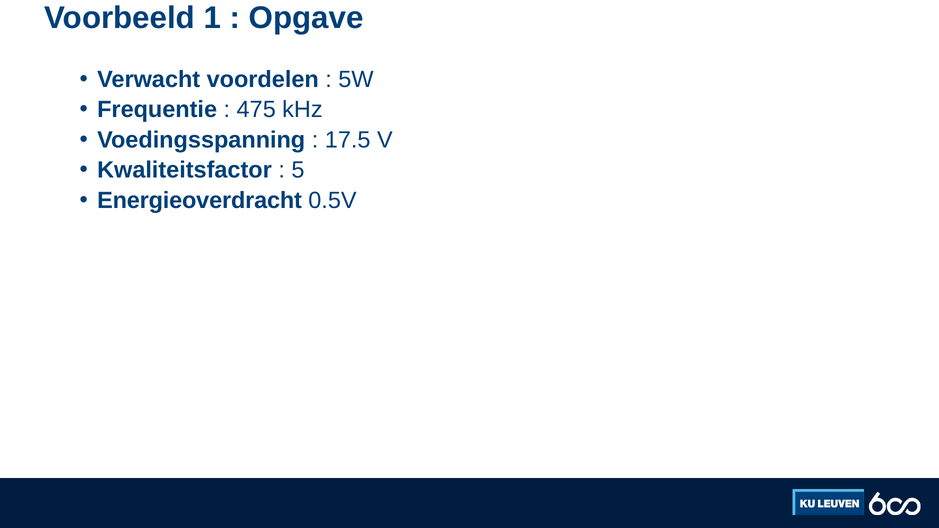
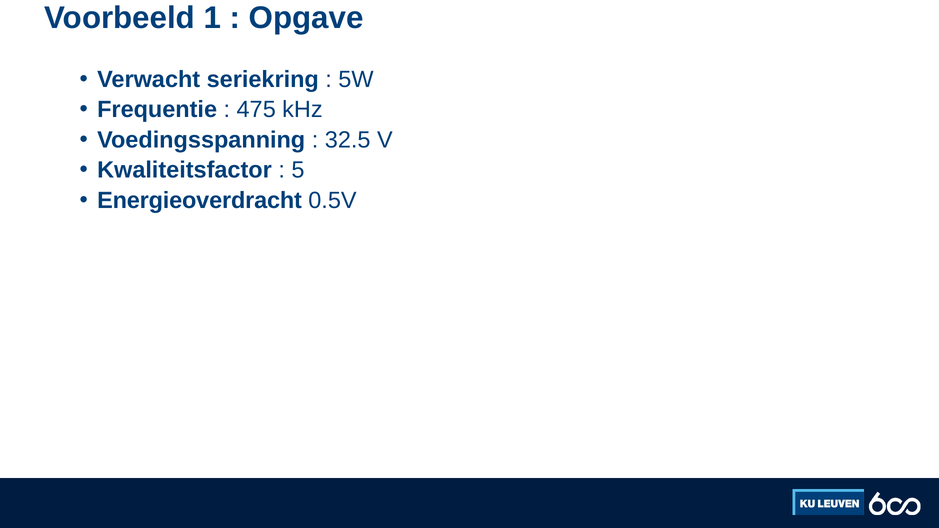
voordelen: voordelen -> seriekring
17.5: 17.5 -> 32.5
